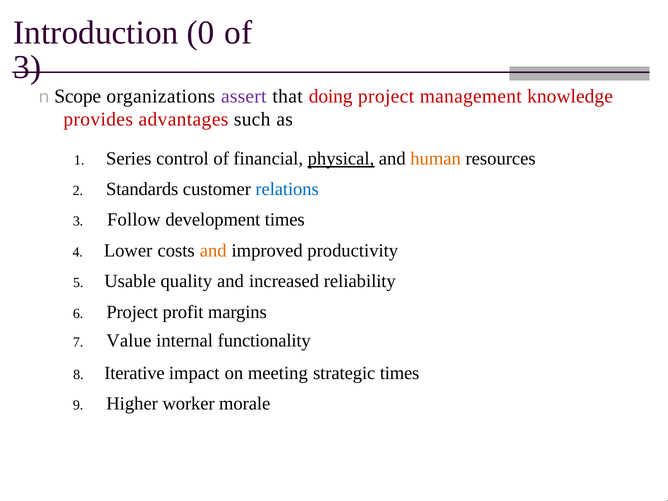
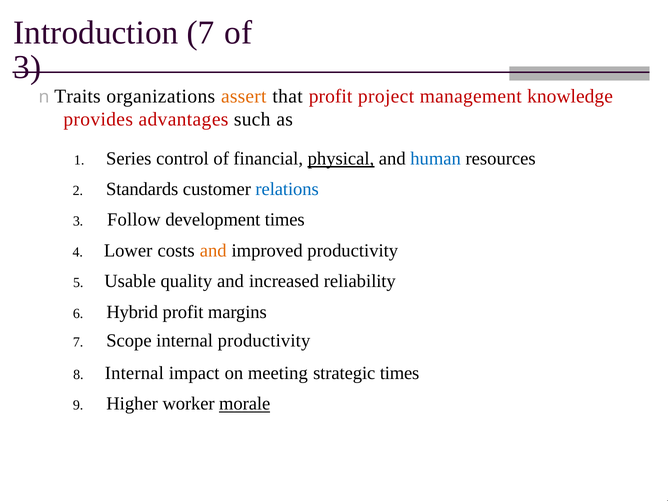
Introduction 0: 0 -> 7
Scope: Scope -> Traits
assert colour: purple -> orange
that doing: doing -> profit
human colour: orange -> blue
6 Project: Project -> Hybrid
Value: Value -> Scope
internal functionality: functionality -> productivity
8 Iterative: Iterative -> Internal
morale underline: none -> present
